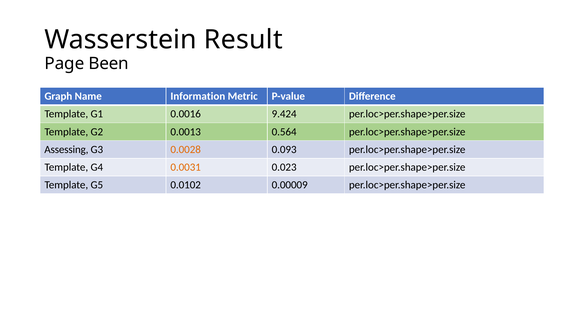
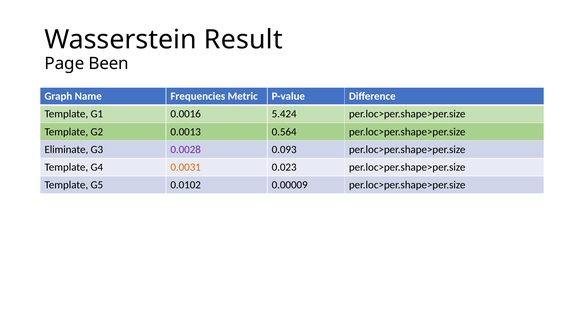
Information: Information -> Frequencies
9.424: 9.424 -> 5.424
Assessing: Assessing -> Eliminate
0.0028 colour: orange -> purple
